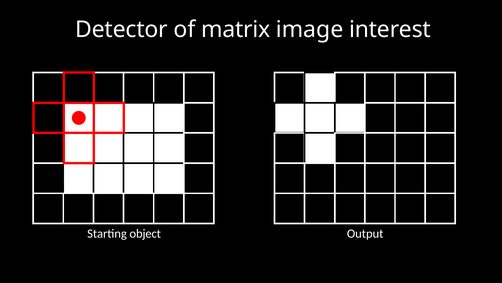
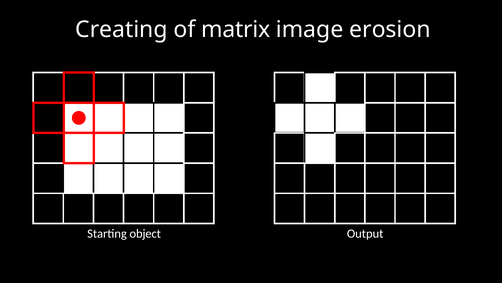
Detector: Detector -> Creating
interest: interest -> erosion
